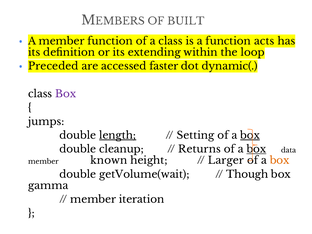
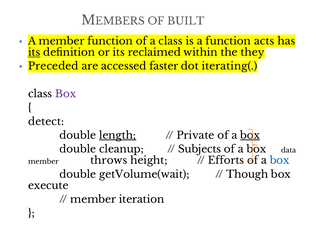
its at (34, 52) underline: none -> present
extending: extending -> reclaimed
loop: loop -> they
dynamic(: dynamic( -> iterating(
jumps: jumps -> detect
Setting: Setting -> Private
Returns: Returns -> Subjects
box at (256, 149) underline: present -> none
known: known -> throws
Larger: Larger -> Efforts
box at (280, 161) colour: orange -> blue
gamma: gamma -> execute
